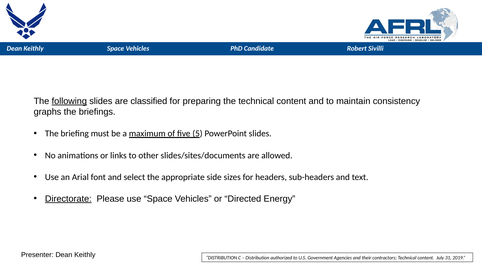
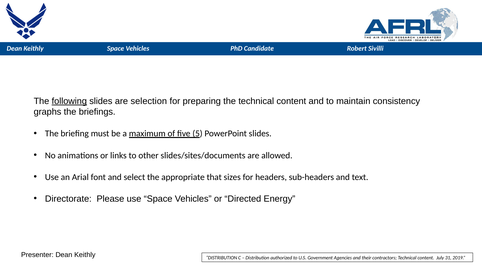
classified: classified -> selection
side: side -> that
Directorate underline: present -> none
